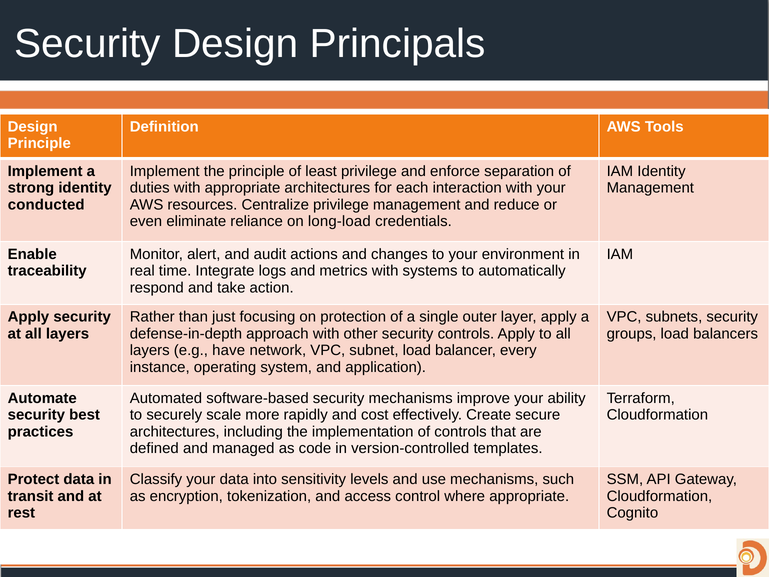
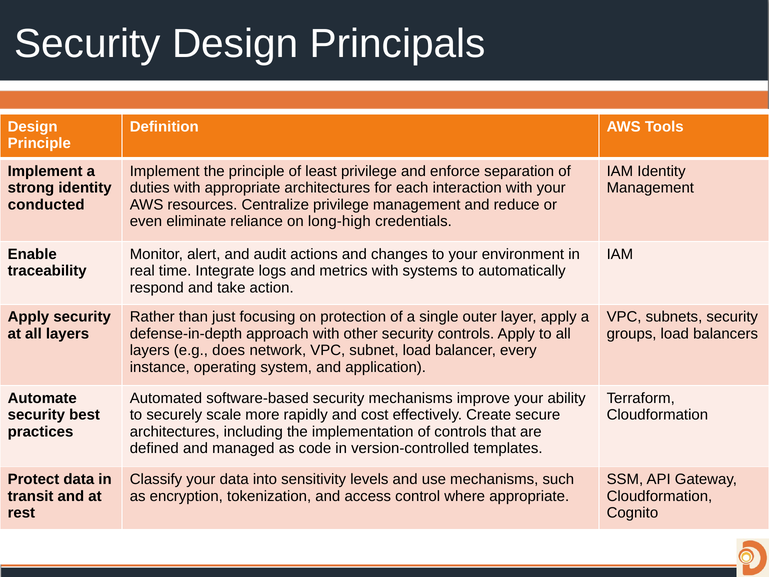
long-load: long-load -> long-high
have: have -> does
